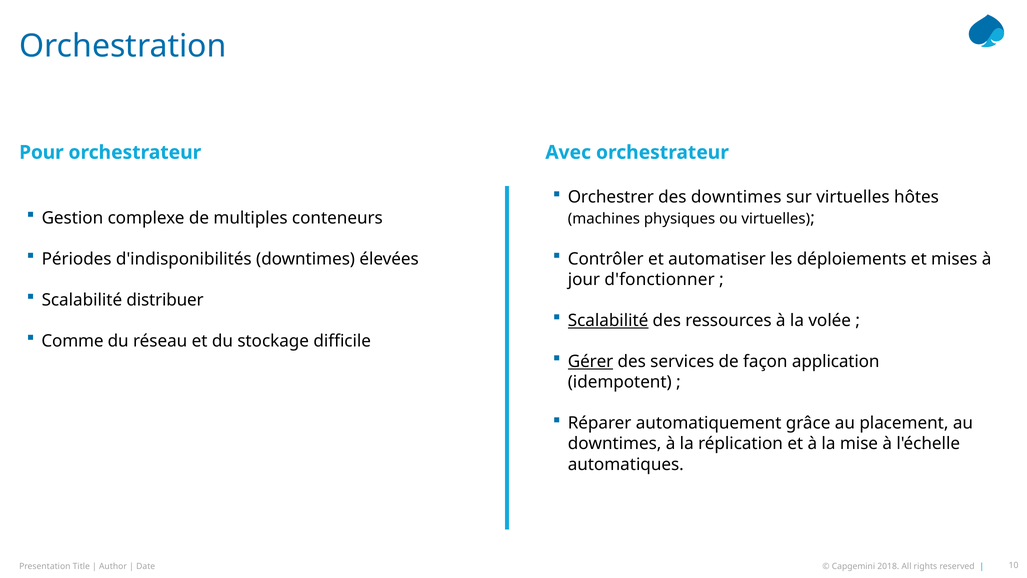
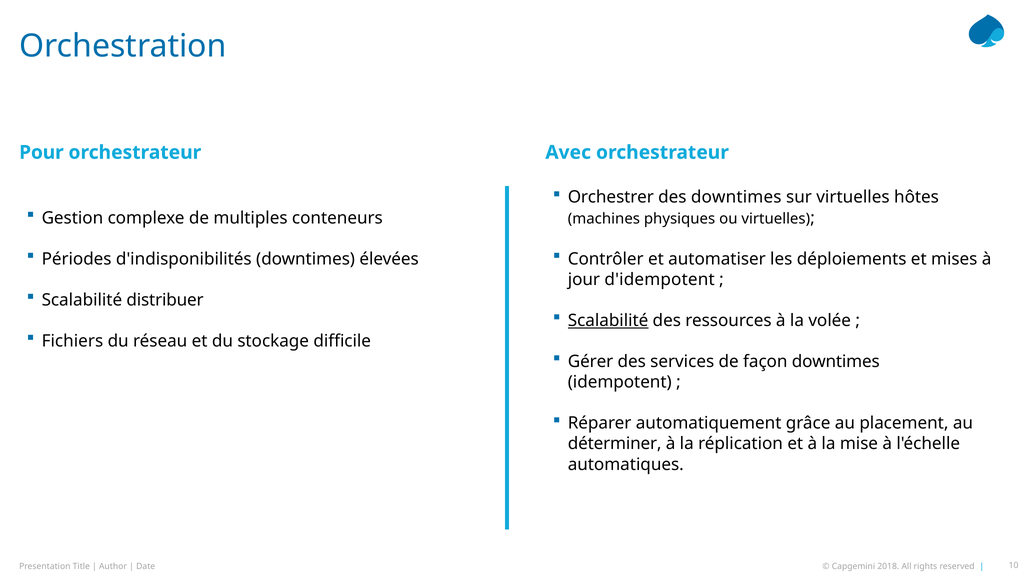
d'fonctionner: d'fonctionner -> d'idempotent
Comme: Comme -> Fichiers
Gérer underline: present -> none
façon application: application -> downtimes
downtimes at (615, 444): downtimes -> déterminer
